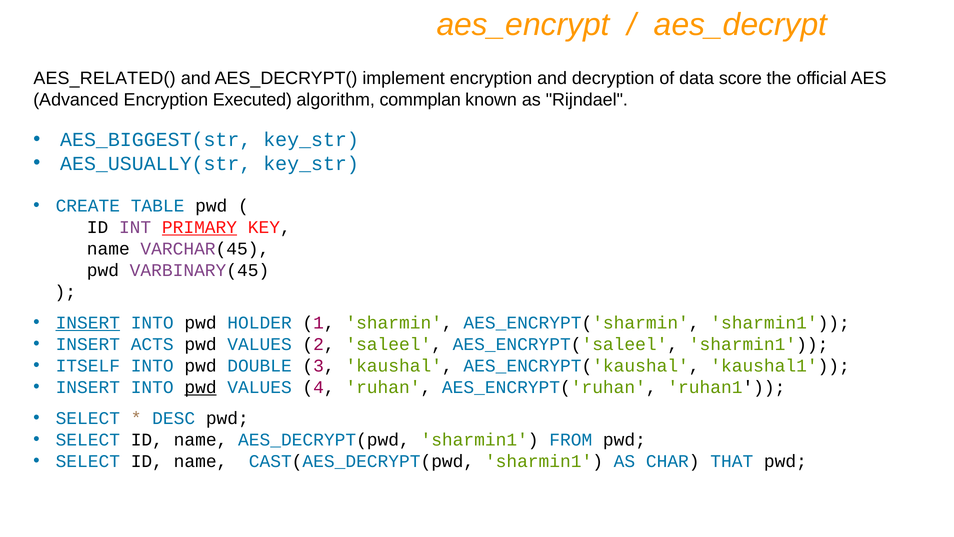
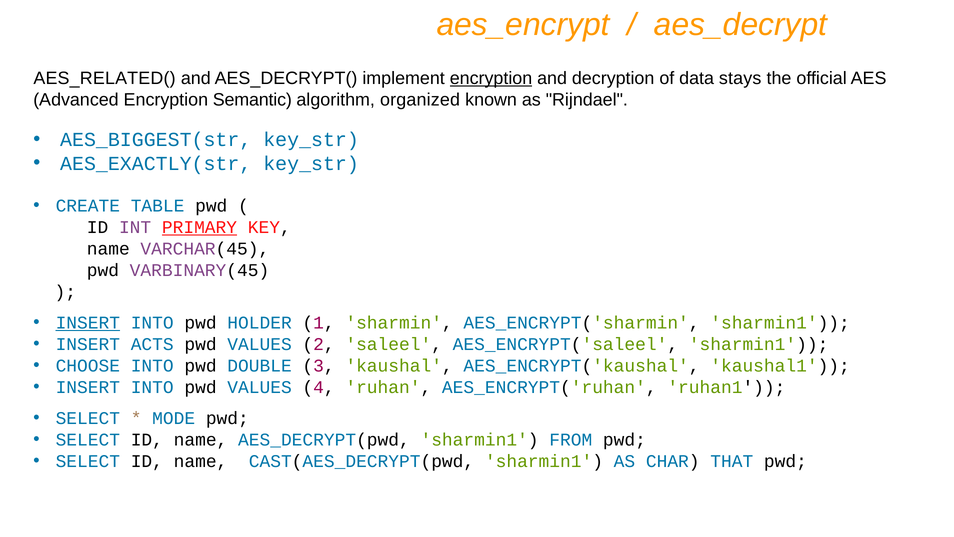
encryption at (491, 78) underline: none -> present
score: score -> stays
Executed: Executed -> Semantic
commplan: commplan -> organized
AES_USUALLY(str: AES_USUALLY(str -> AES_EXACTLY(str
ITSELF: ITSELF -> CHOOSE
pwd at (201, 387) underline: present -> none
DESC: DESC -> MODE
